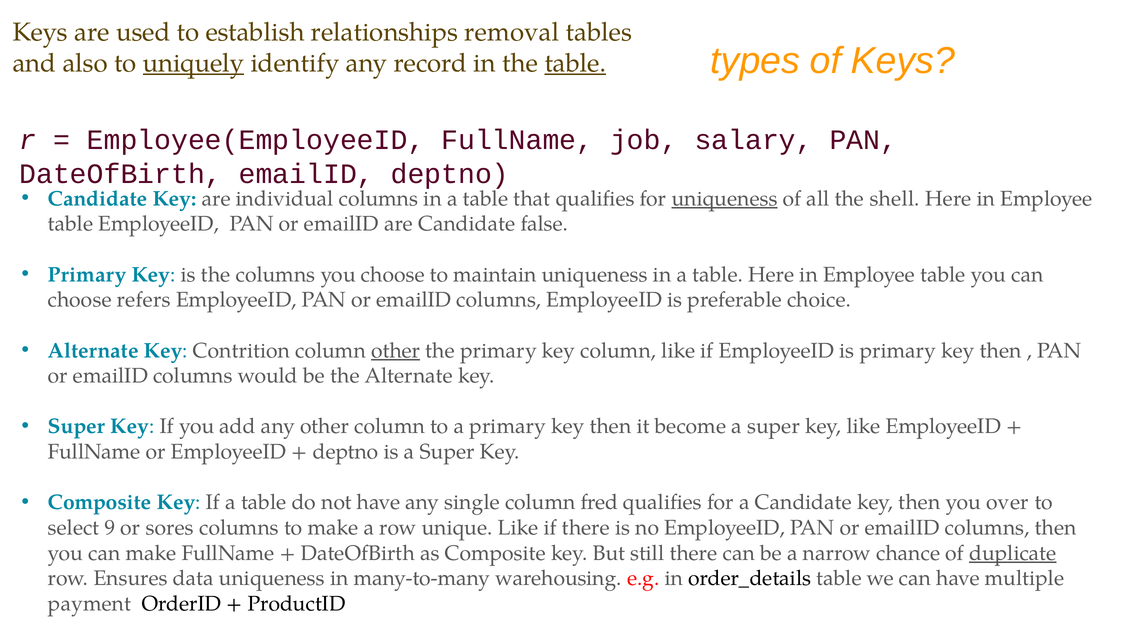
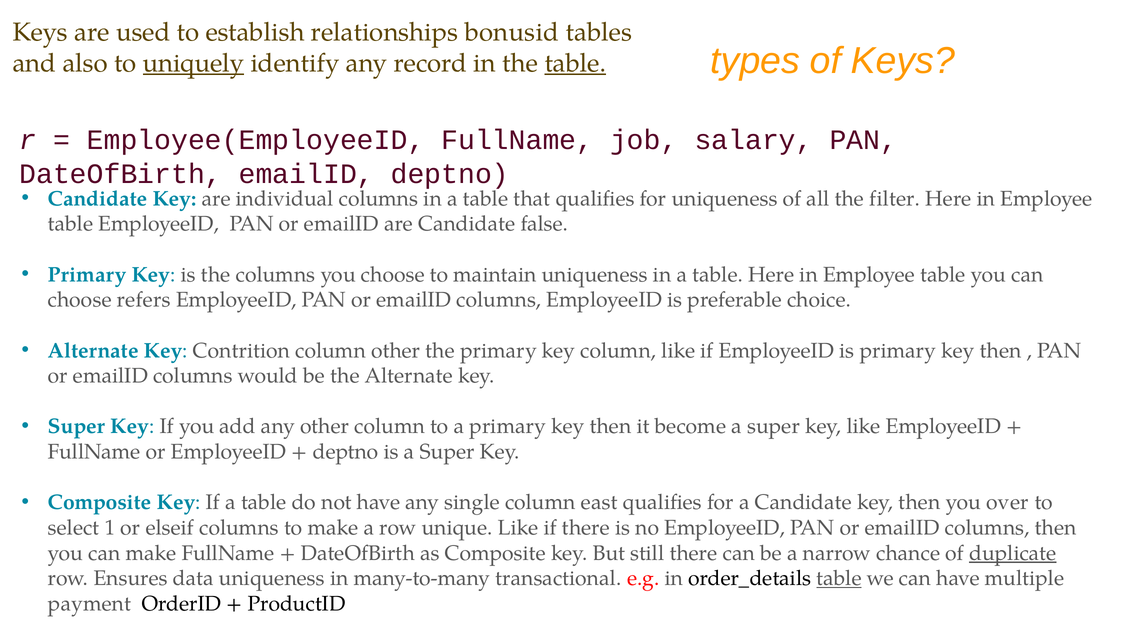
removal: removal -> bonusid
uniqueness at (725, 199) underline: present -> none
shell: shell -> filter
other at (396, 350) underline: present -> none
fred: fred -> east
9: 9 -> 1
sores: sores -> elseif
warehousing: warehousing -> transactional
table at (839, 578) underline: none -> present
